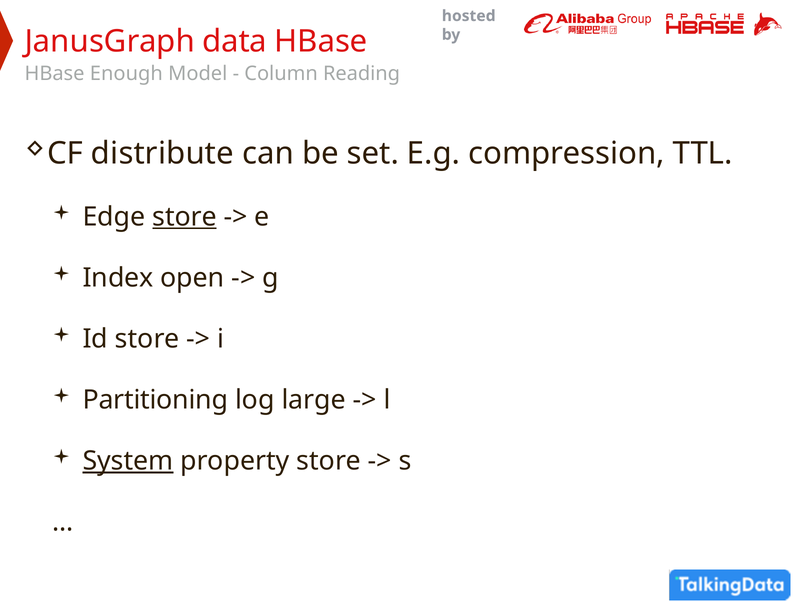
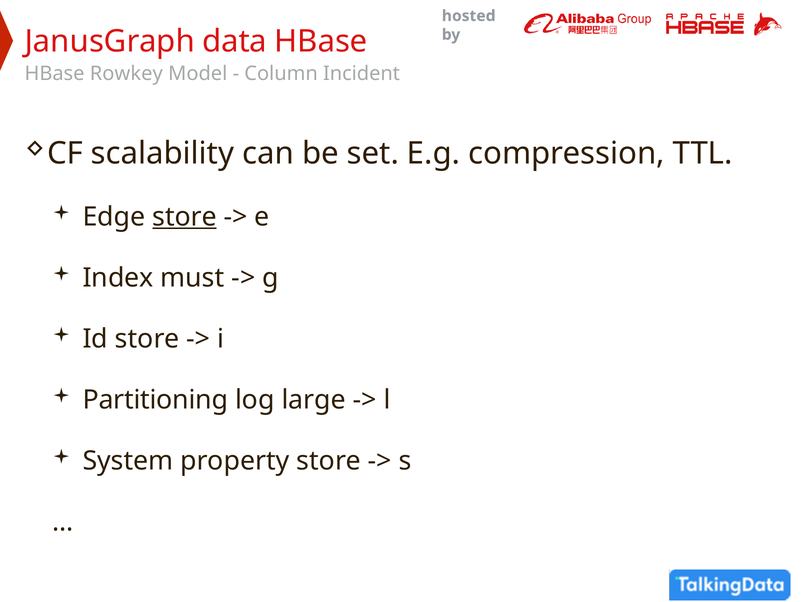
Enough: Enough -> Rowkey
Reading: Reading -> Incident
distribute: distribute -> scalability
open: open -> must
System underline: present -> none
